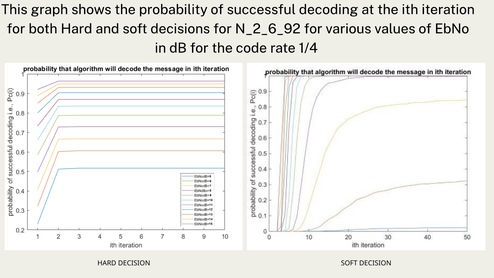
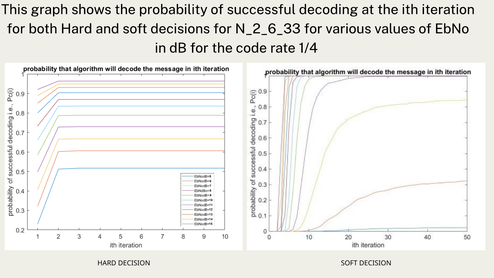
N_2_6_92: N_2_6_92 -> N_2_6_33
